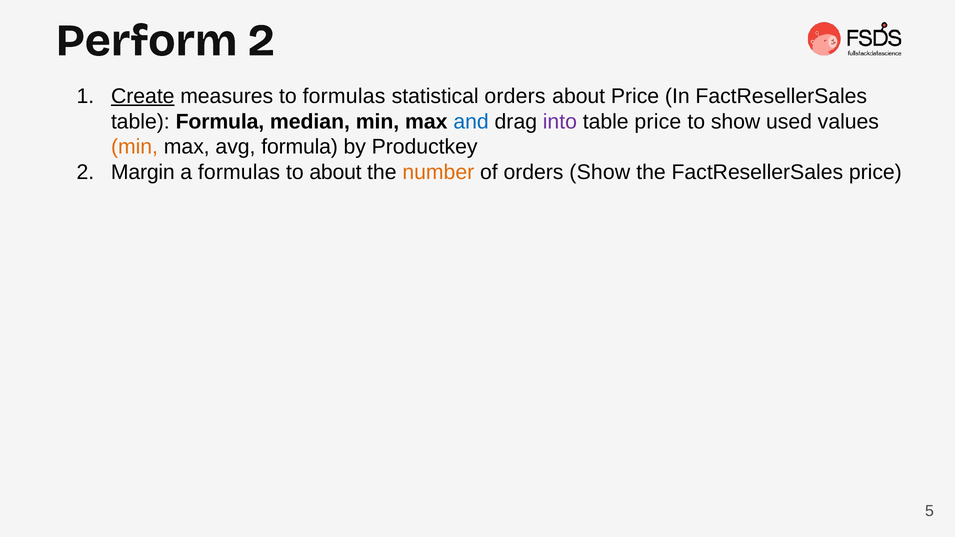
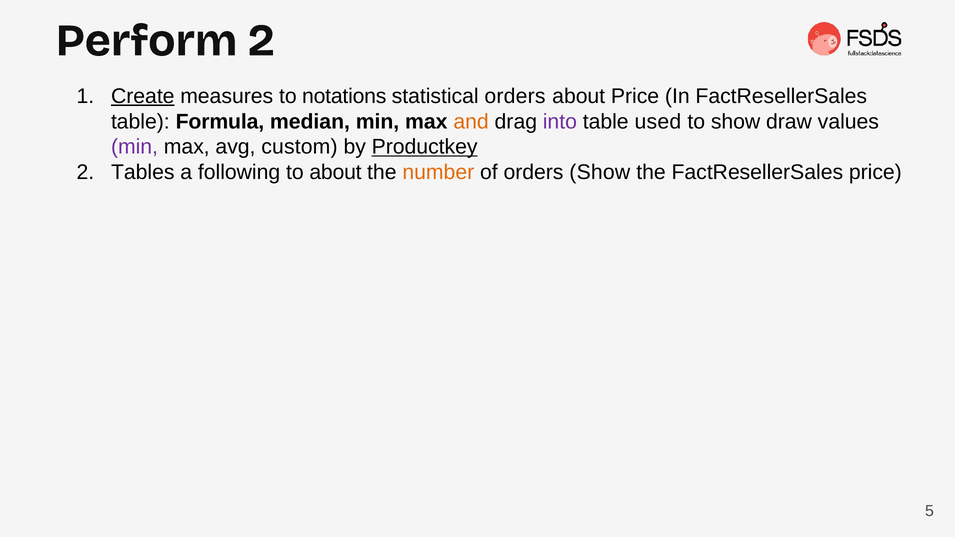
to formulas: formulas -> notations
and colour: blue -> orange
table price: price -> used
used: used -> draw
min at (135, 147) colour: orange -> purple
avg formula: formula -> custom
Productkey underline: none -> present
Margin: Margin -> Tables
a formulas: formulas -> following
